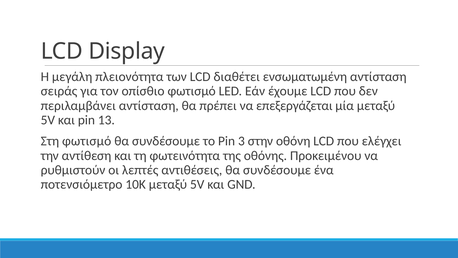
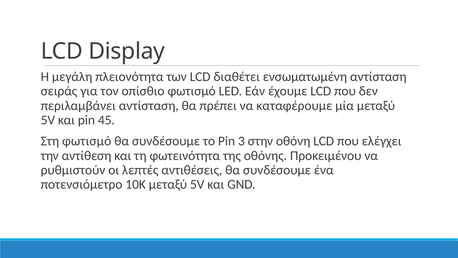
επεξεργάζεται: επεξεργάζεται -> καταφέρουμε
13: 13 -> 45
